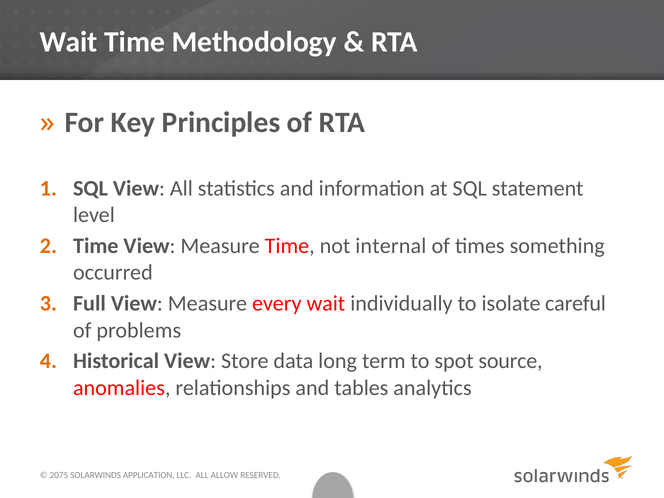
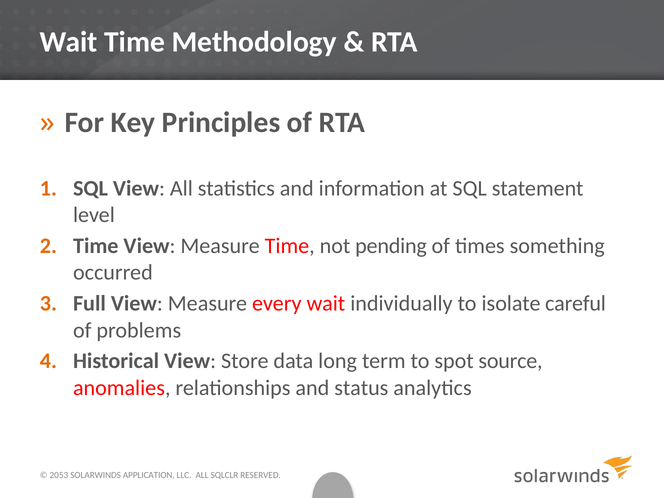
internal: internal -> pending
tables: tables -> status
2075: 2075 -> 2053
ALLOW: ALLOW -> SQLCLR
